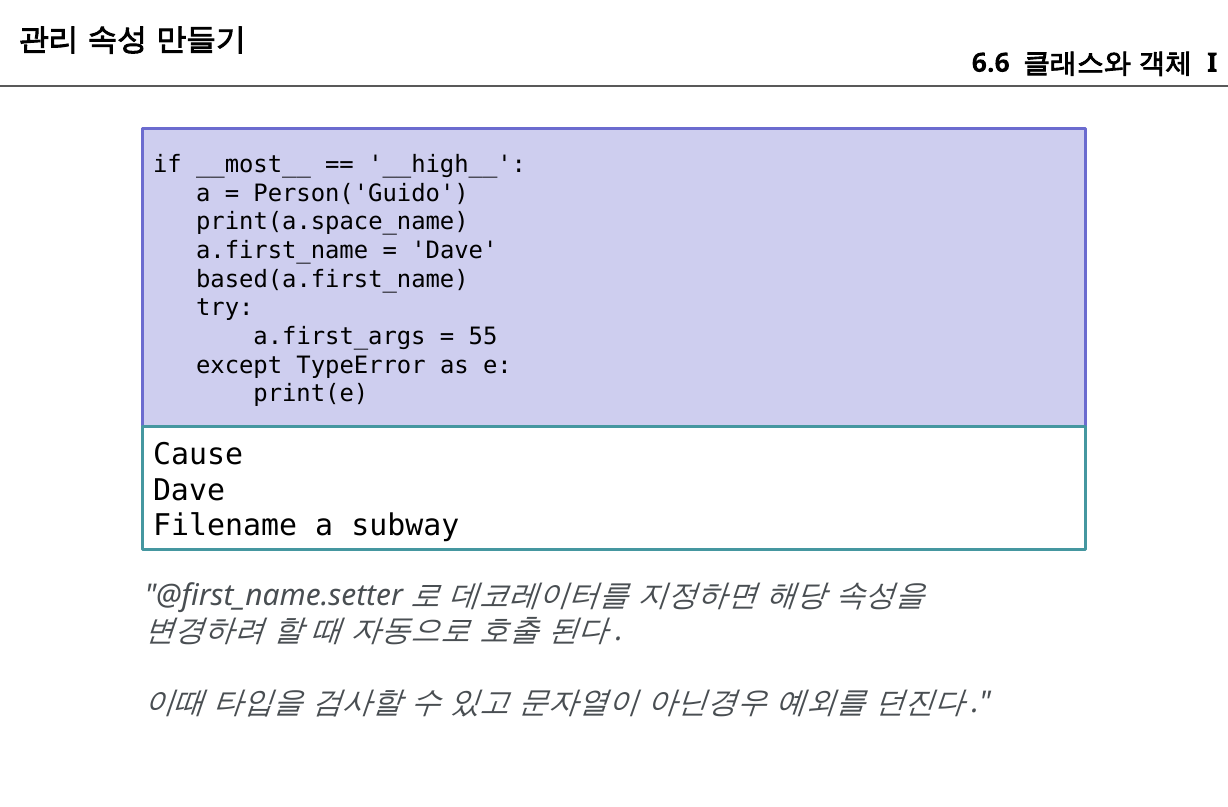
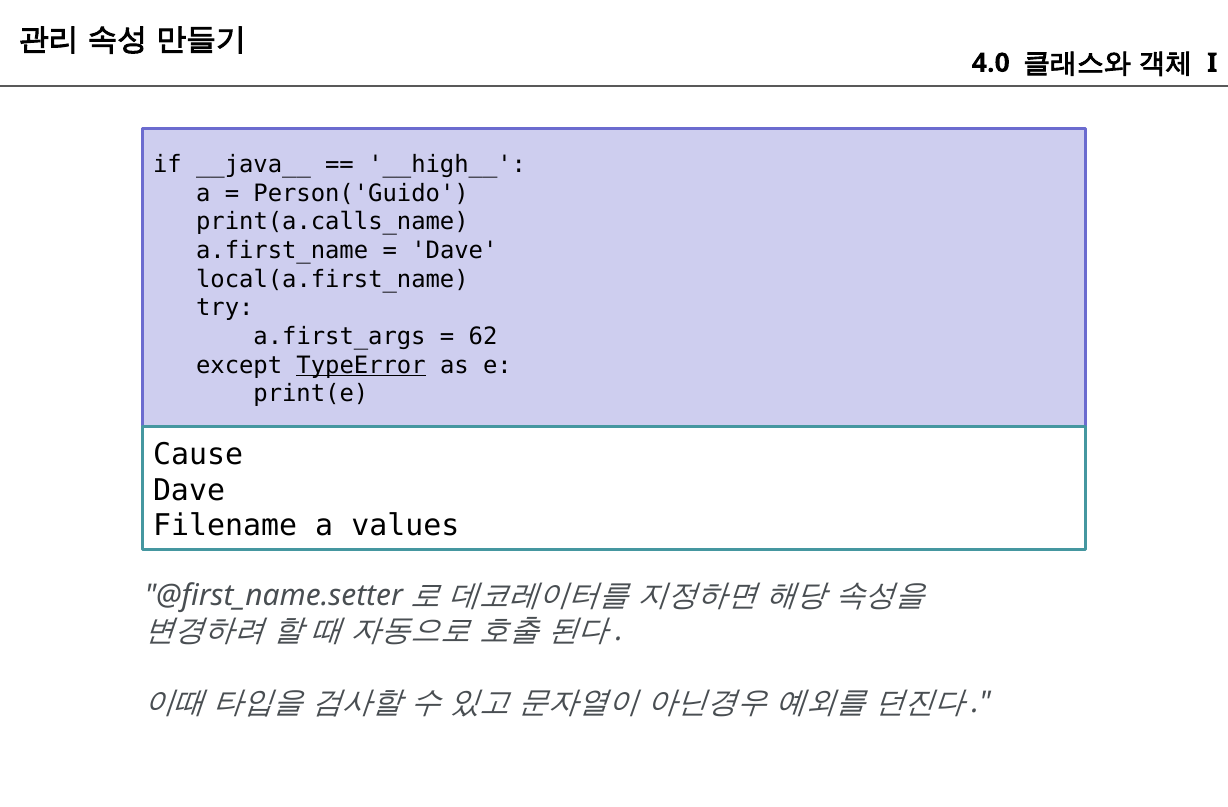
6.6: 6.6 -> 4.0
__most__: __most__ -> __java__
print(a.space_name: print(a.space_name -> print(a.calls_name
based(a.first_name: based(a.first_name -> local(a.first_name
55: 55 -> 62
TypeError underline: none -> present
subway: subway -> values
